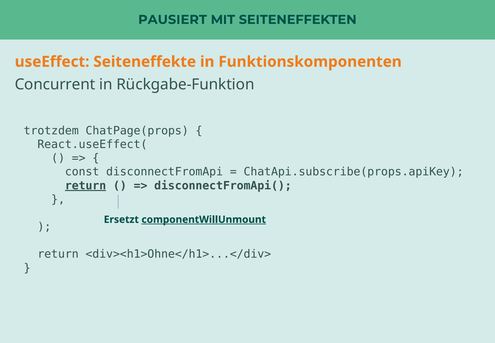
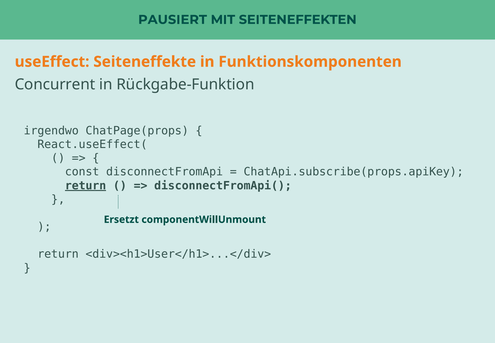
trotzdem: trotzdem -> irgendwo
componentWillUnmount underline: present -> none
<div><h1>Ohne</h1>...</div>: <div><h1>Ohne</h1>...</div> -> <div><h1>User</h1>...</div>
